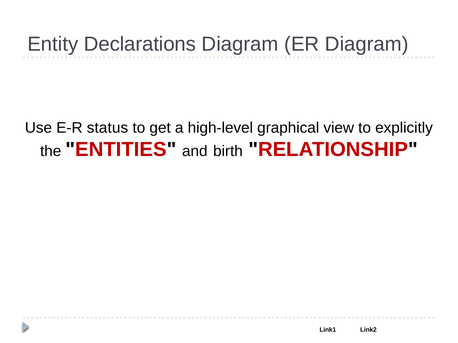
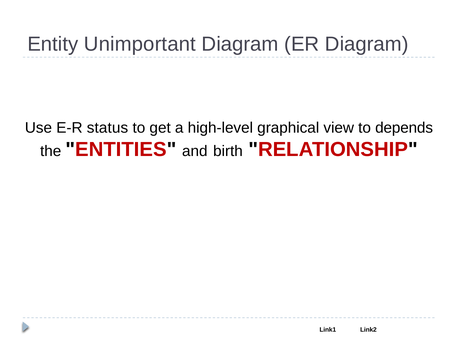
Declarations: Declarations -> Unimportant
explicitly: explicitly -> depends
